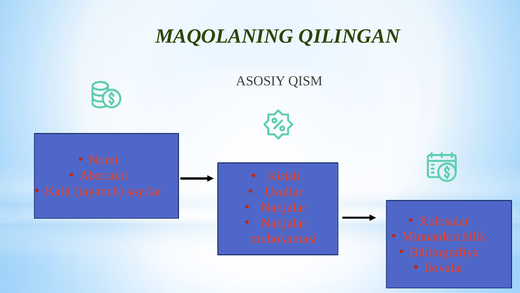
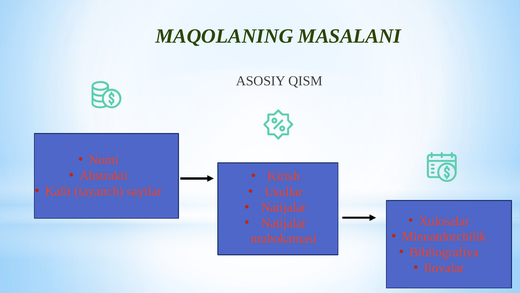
QILINGAN: QILINGAN -> MASALANI
